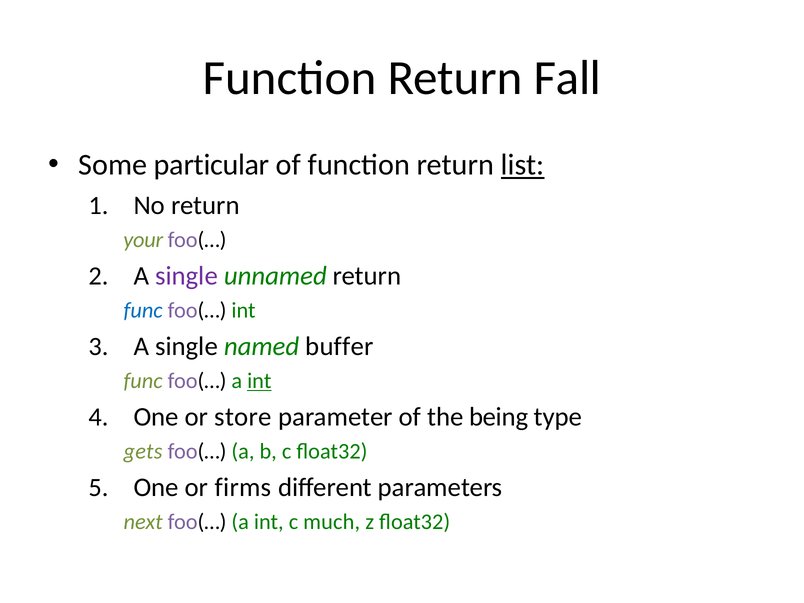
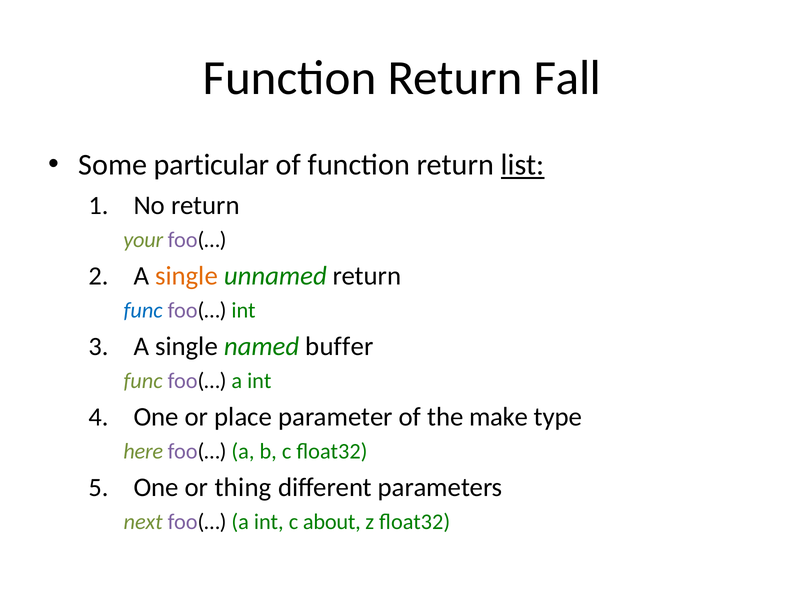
single at (187, 276) colour: purple -> orange
int at (259, 381) underline: present -> none
store: store -> place
being: being -> make
gets: gets -> here
firms: firms -> thing
much: much -> about
